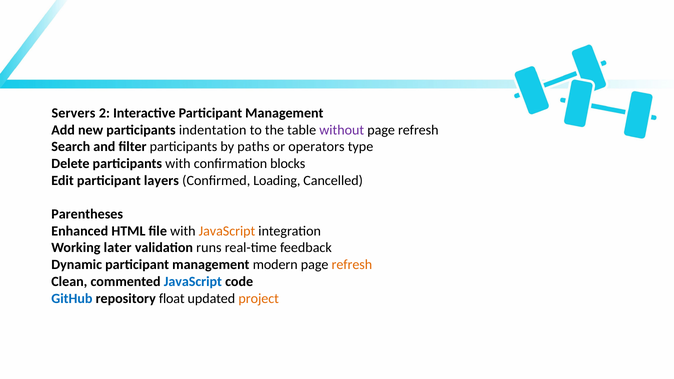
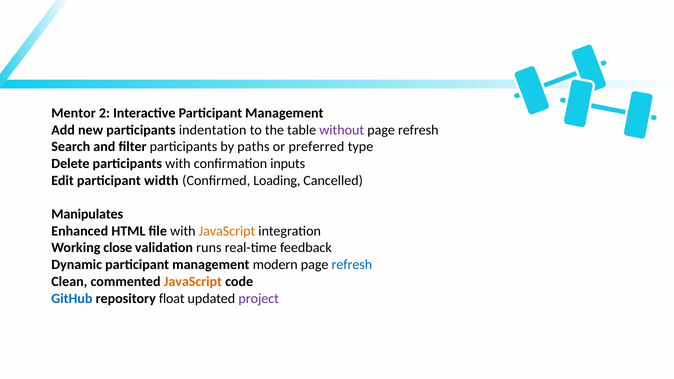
Servers: Servers -> Mentor
operators: operators -> preferred
blocks: blocks -> inputs
layers: layers -> width
Parentheses: Parentheses -> Manipulates
later: later -> close
refresh at (352, 265) colour: orange -> blue
JavaScript at (193, 282) colour: blue -> orange
project colour: orange -> purple
